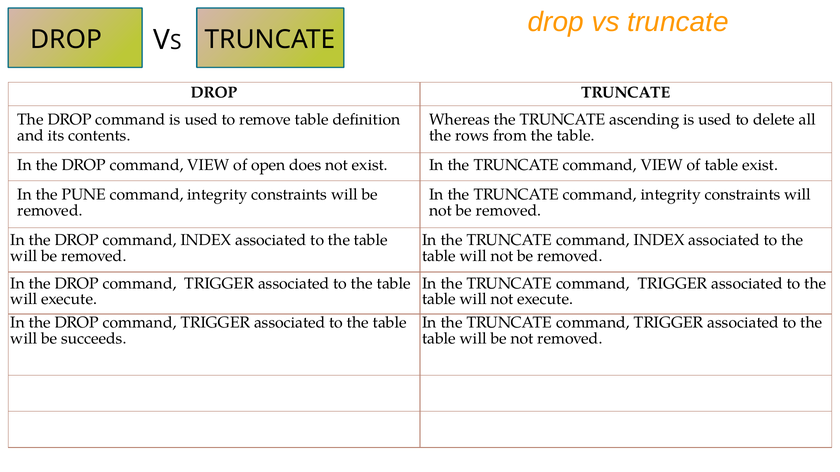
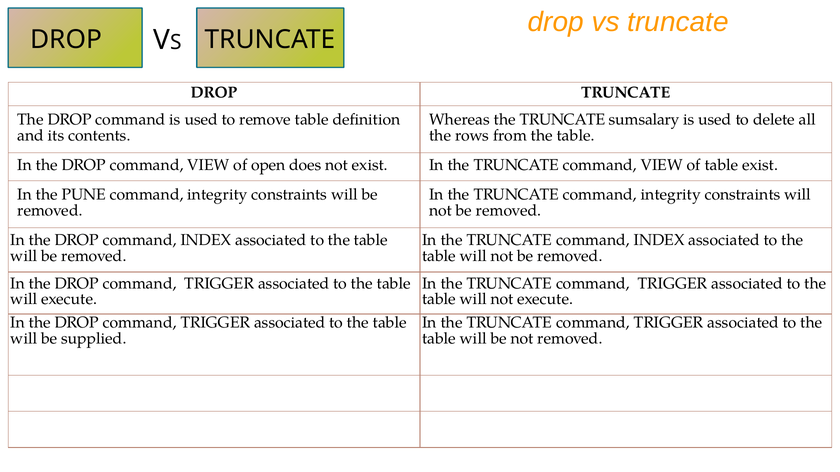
ascending: ascending -> sumsalary
succeeds: succeeds -> supplied
